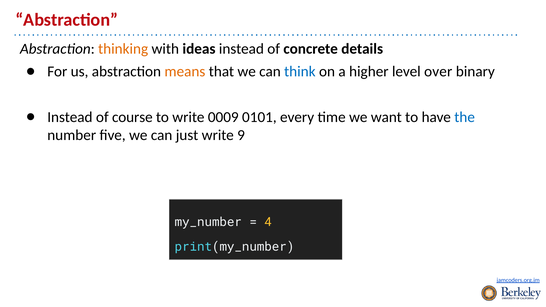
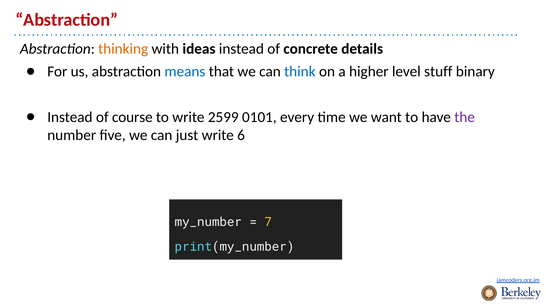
means colour: orange -> blue
over: over -> stuff
0009: 0009 -> 2599
the colour: blue -> purple
9: 9 -> 6
4: 4 -> 7
